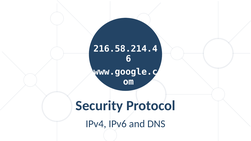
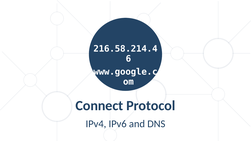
Security: Security -> Connect
